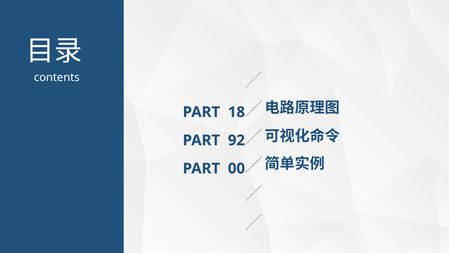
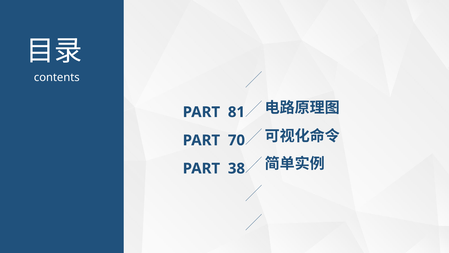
18: 18 -> 81
92: 92 -> 70
00: 00 -> 38
